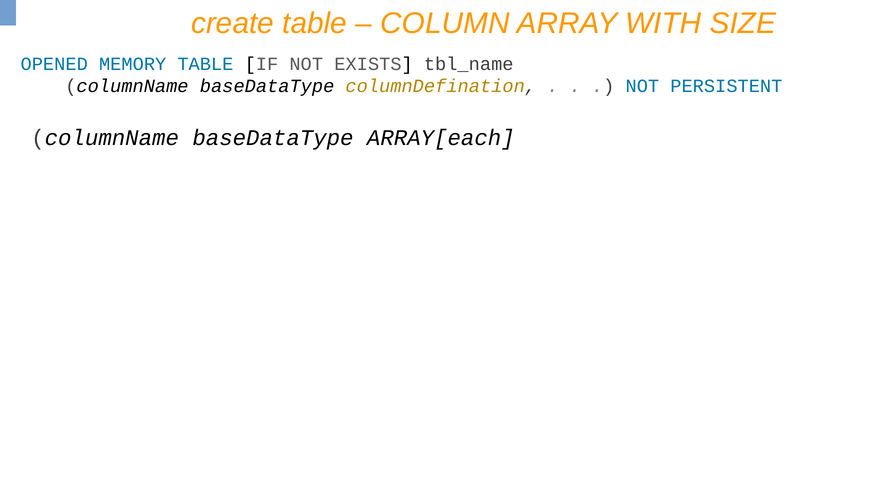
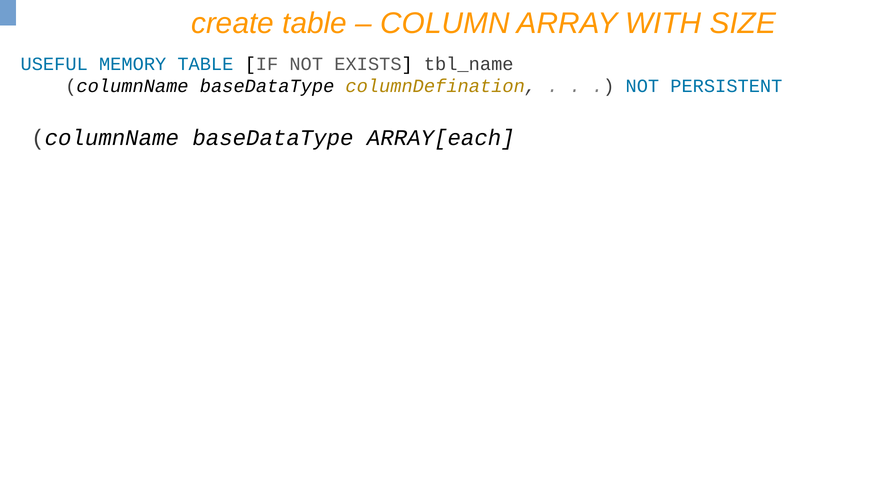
OPENED: OPENED -> USEFUL
